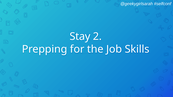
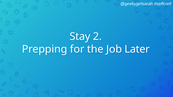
Skills: Skills -> Later
